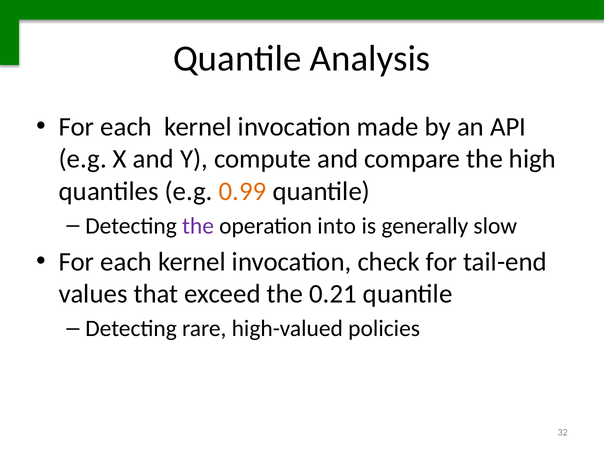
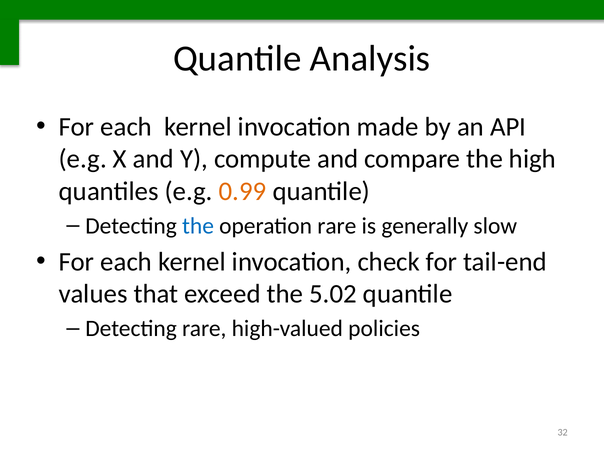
the at (198, 226) colour: purple -> blue
operation into: into -> rare
0.21: 0.21 -> 5.02
